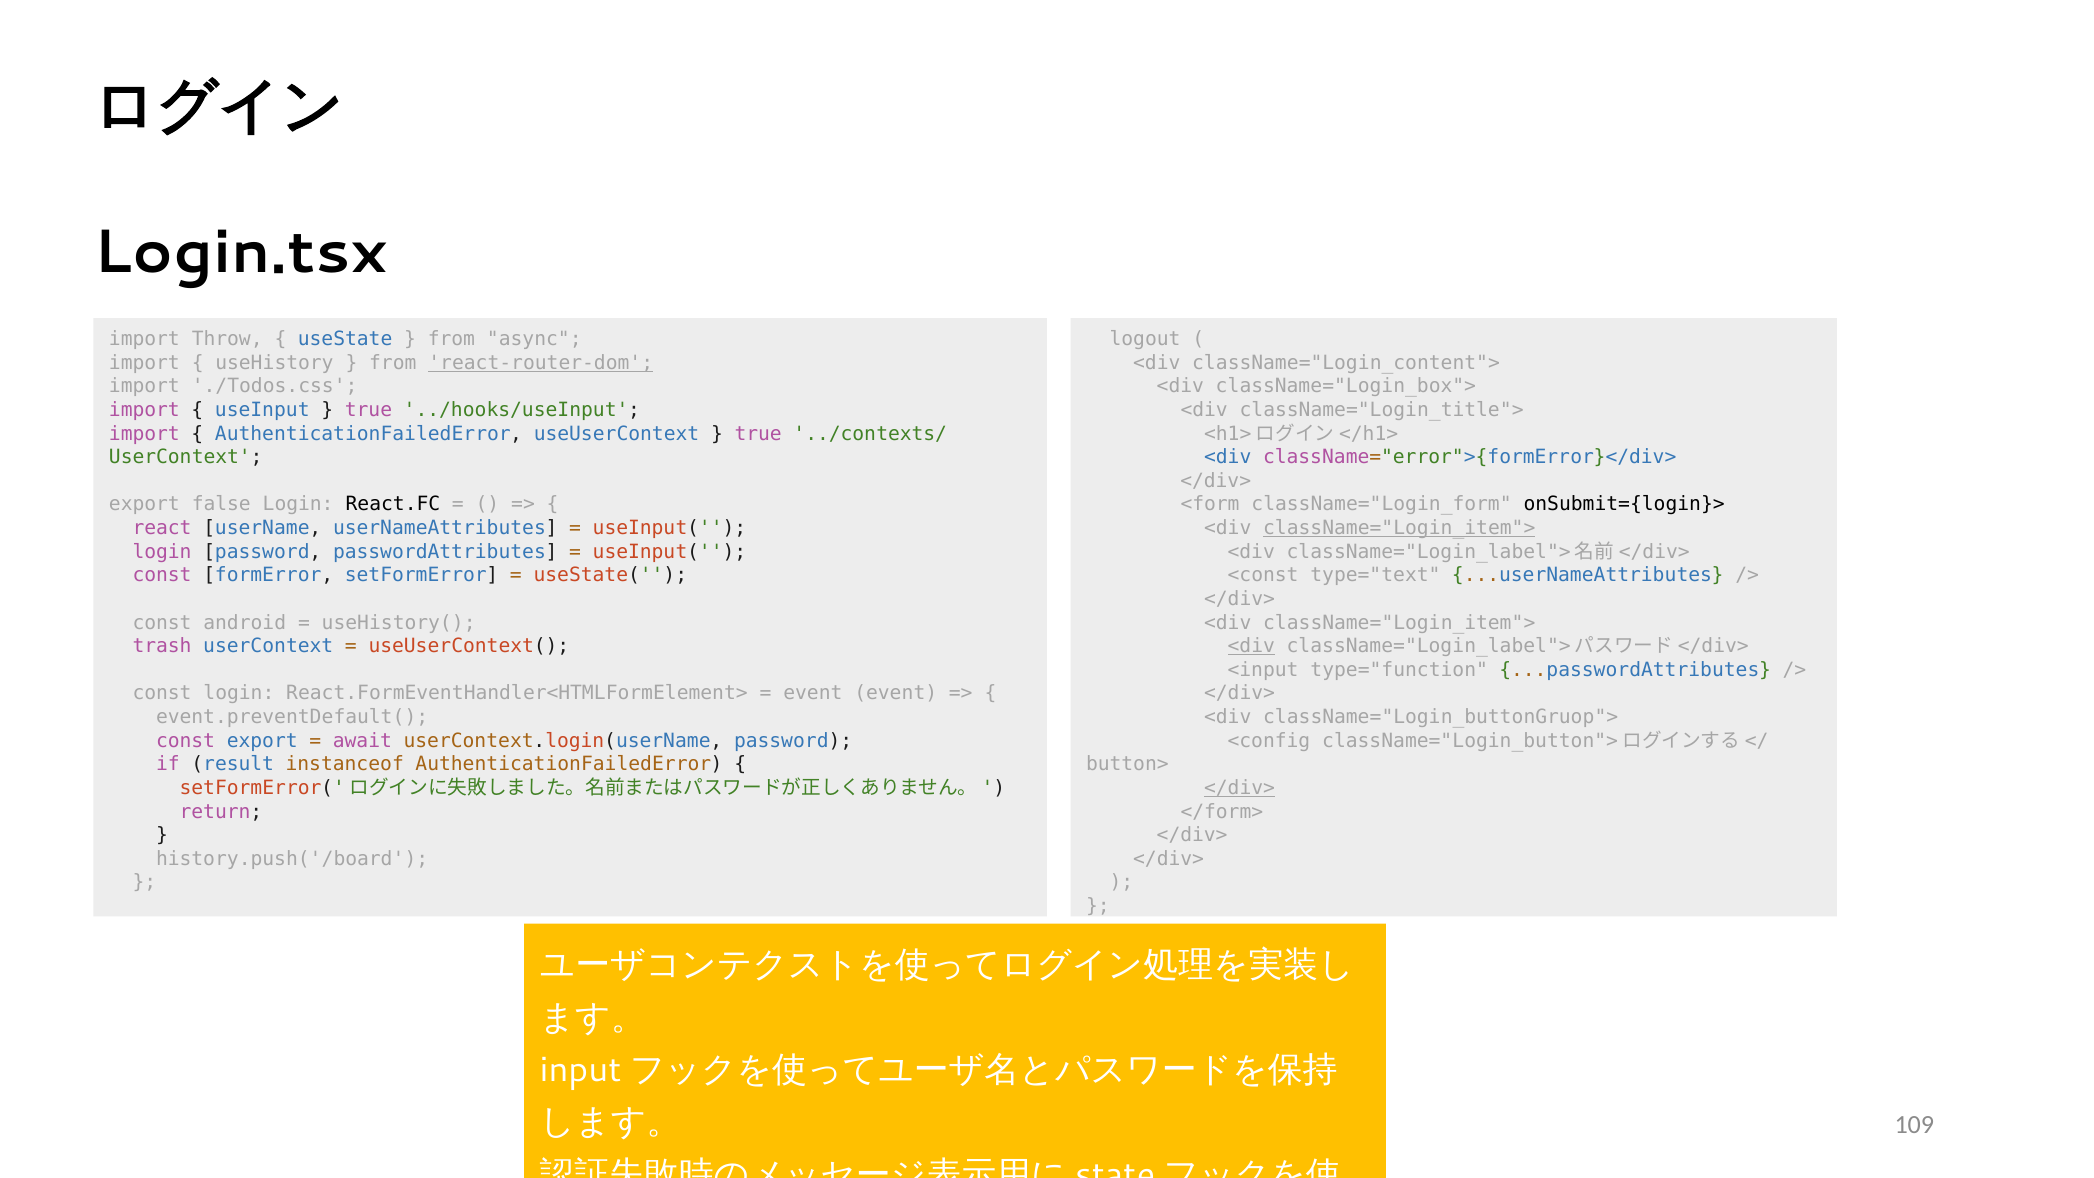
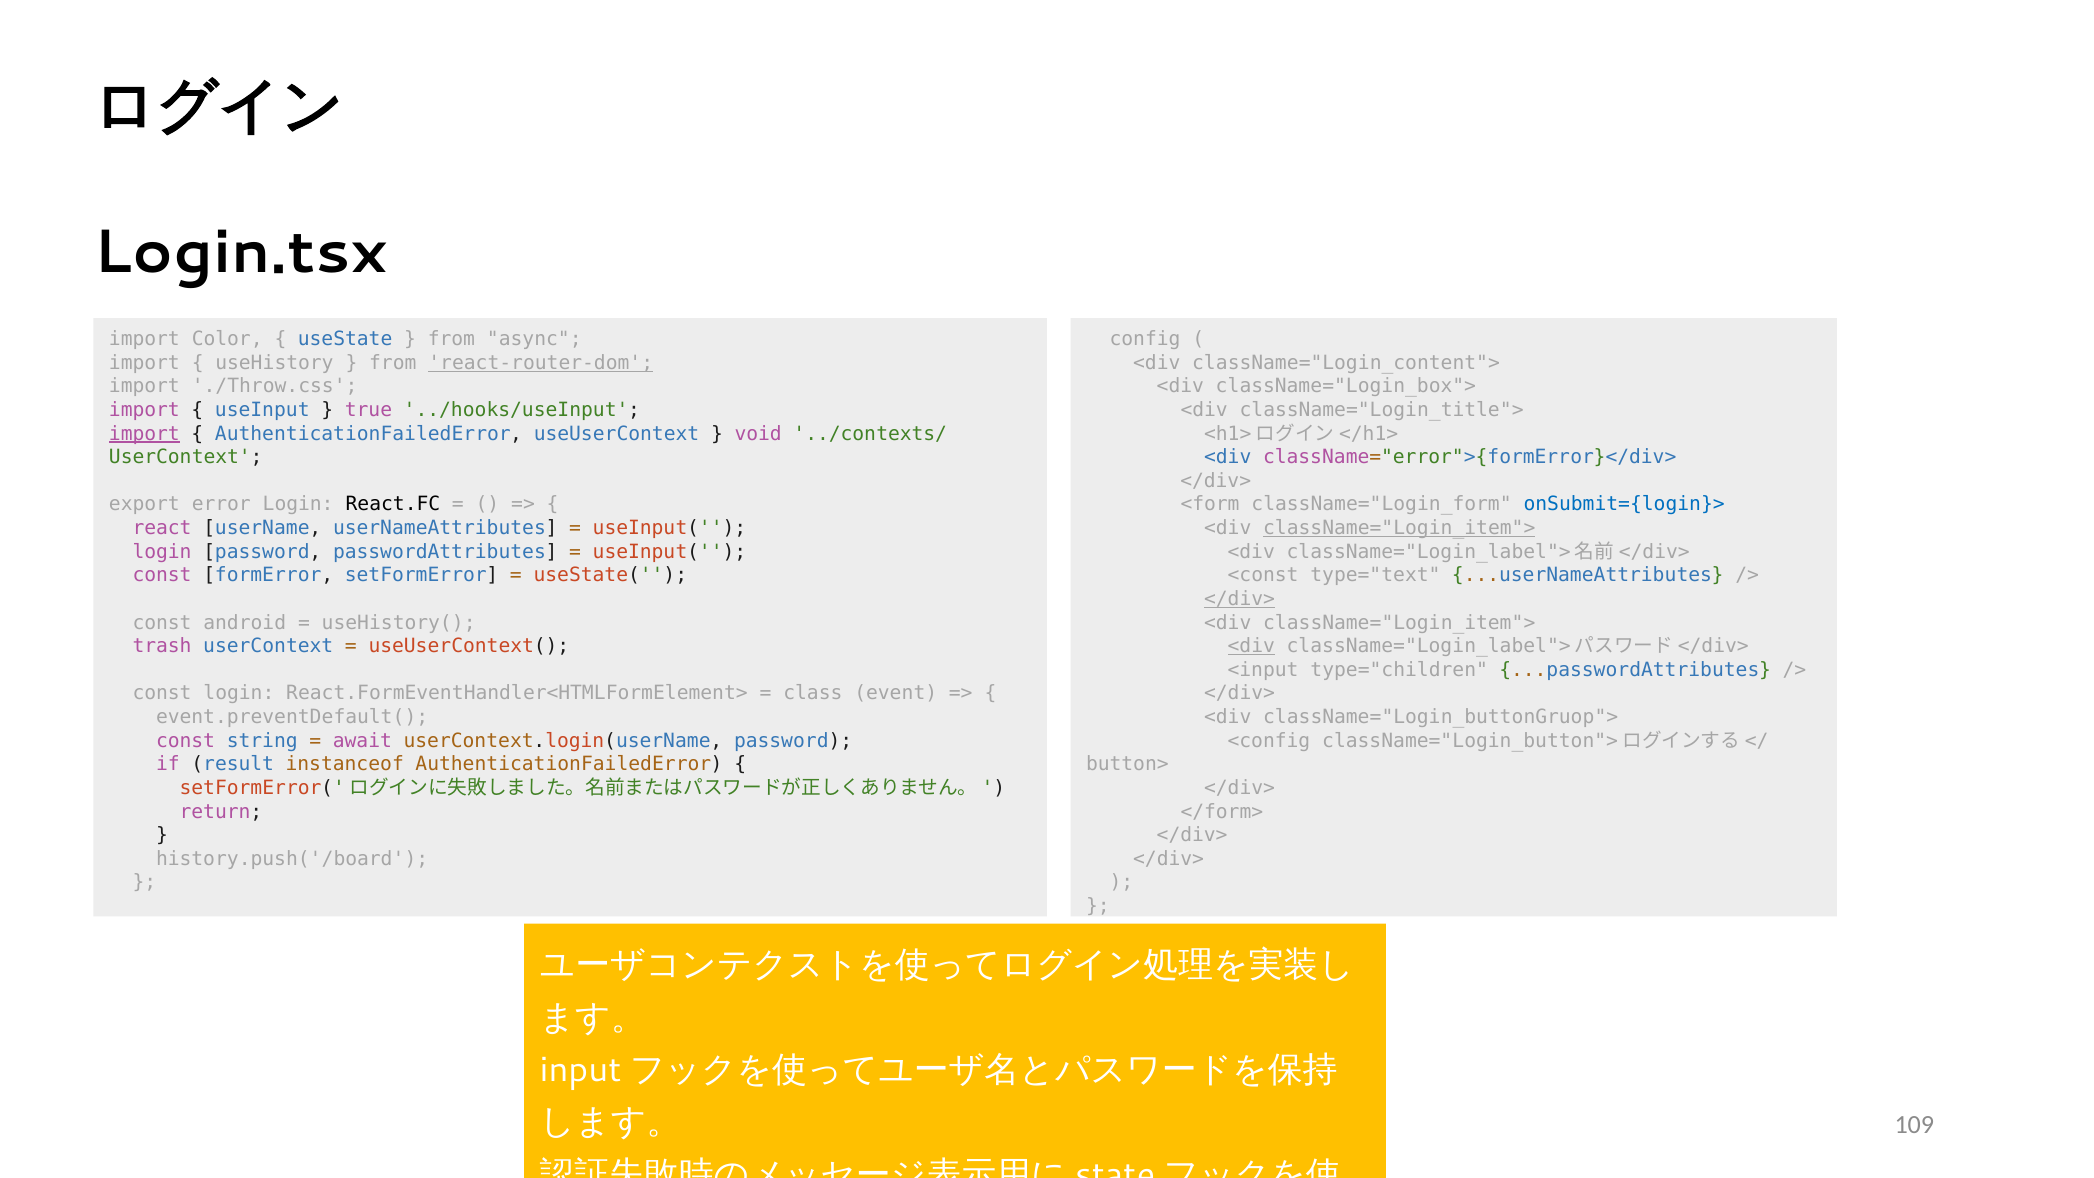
Throw: Throw -> Color
logout: logout -> config
./Todos.css: ./Todos.css -> ./Throw.css
import at (144, 434) underline: none -> present
true at (758, 434): true -> void
false: false -> error
onSubmit={login}> colour: black -> blue
</div> at (1240, 599) underline: none -> present
type="function: type="function -> type="children
event at (813, 693): event -> class
const export: export -> string
</div> at (1240, 788) underline: present -> none
